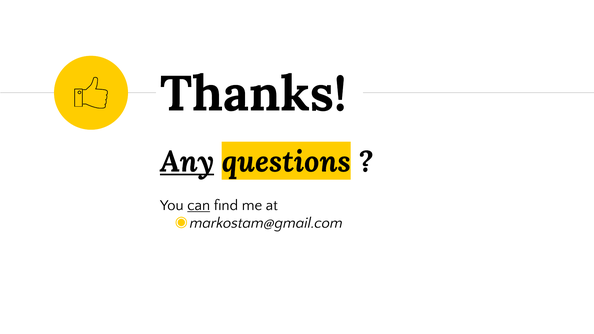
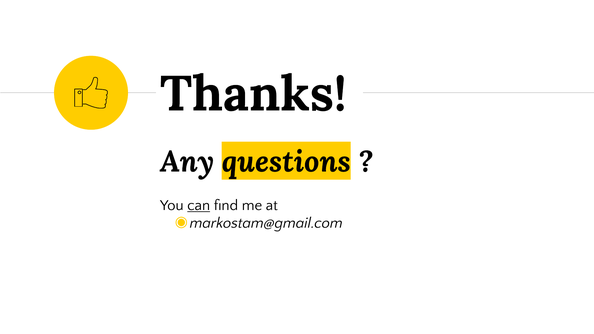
Any underline: present -> none
